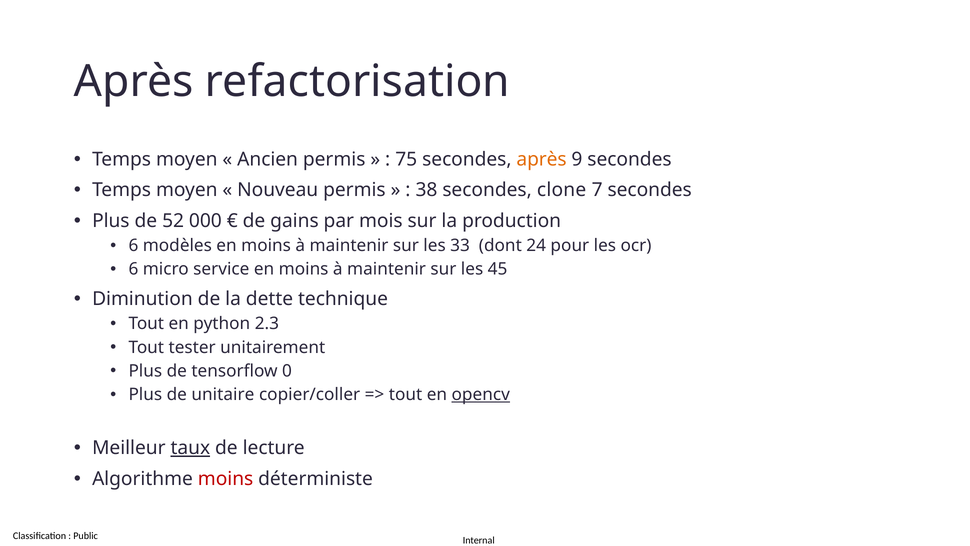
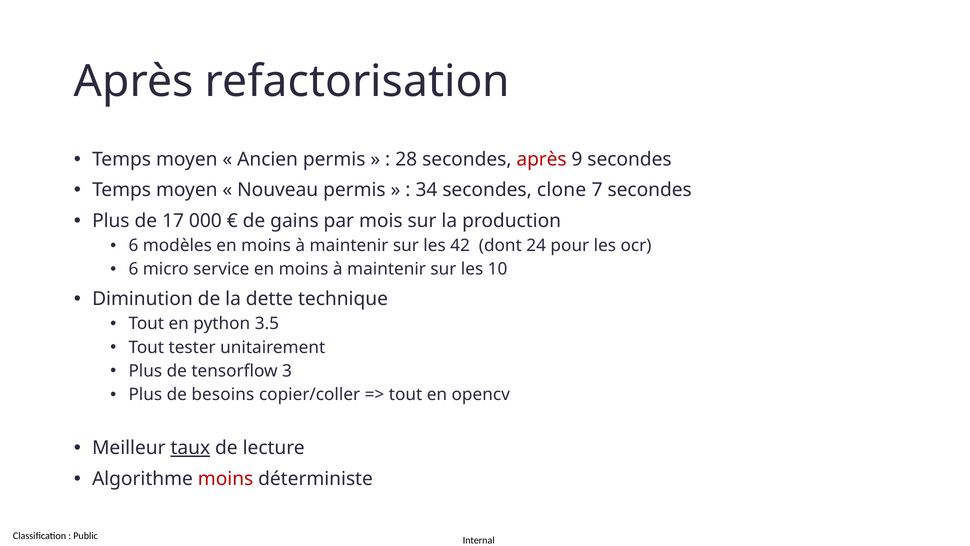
75: 75 -> 28
après at (542, 159) colour: orange -> red
38: 38 -> 34
52: 52 -> 17
33: 33 -> 42
45: 45 -> 10
2.3: 2.3 -> 3.5
0: 0 -> 3
unitaire: unitaire -> besoins
opencv underline: present -> none
